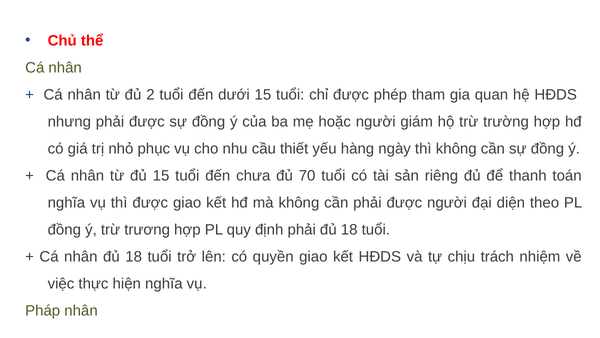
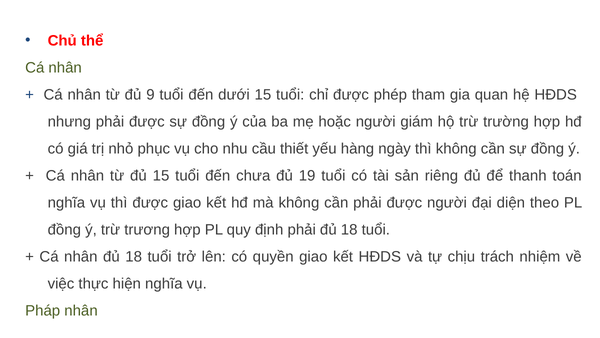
2: 2 -> 9
70: 70 -> 19
